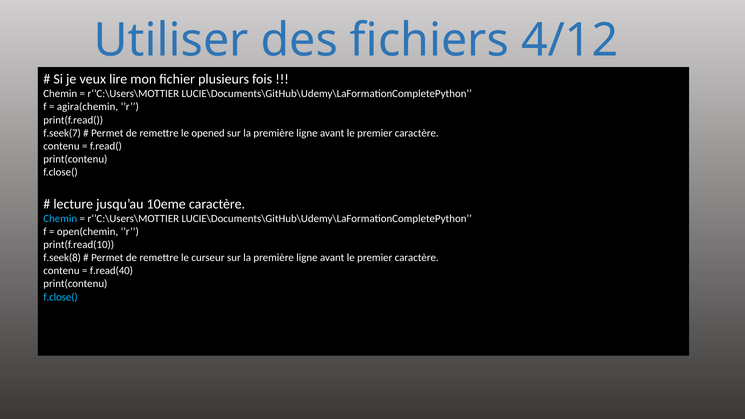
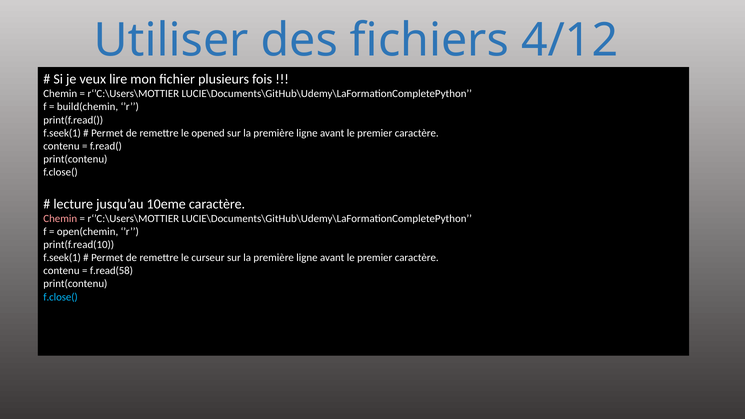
agira(chemin: agira(chemin -> build(chemin
f.seek(7 at (62, 133): f.seek(7 -> f.seek(1
Chemin at (60, 219) colour: light blue -> pink
f.seek(8 at (62, 258): f.seek(8 -> f.seek(1
f.read(40: f.read(40 -> f.read(58
